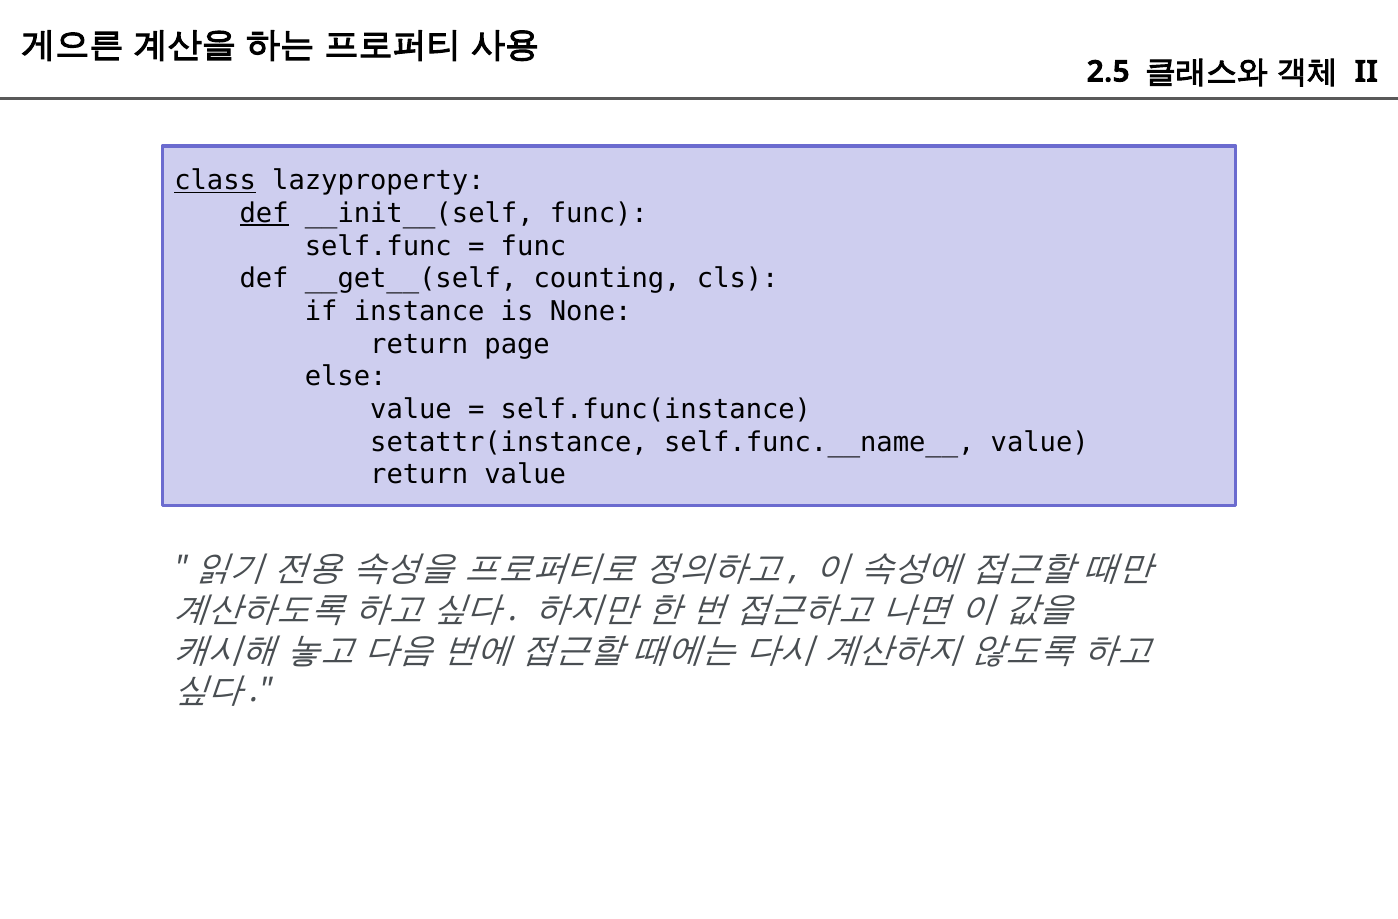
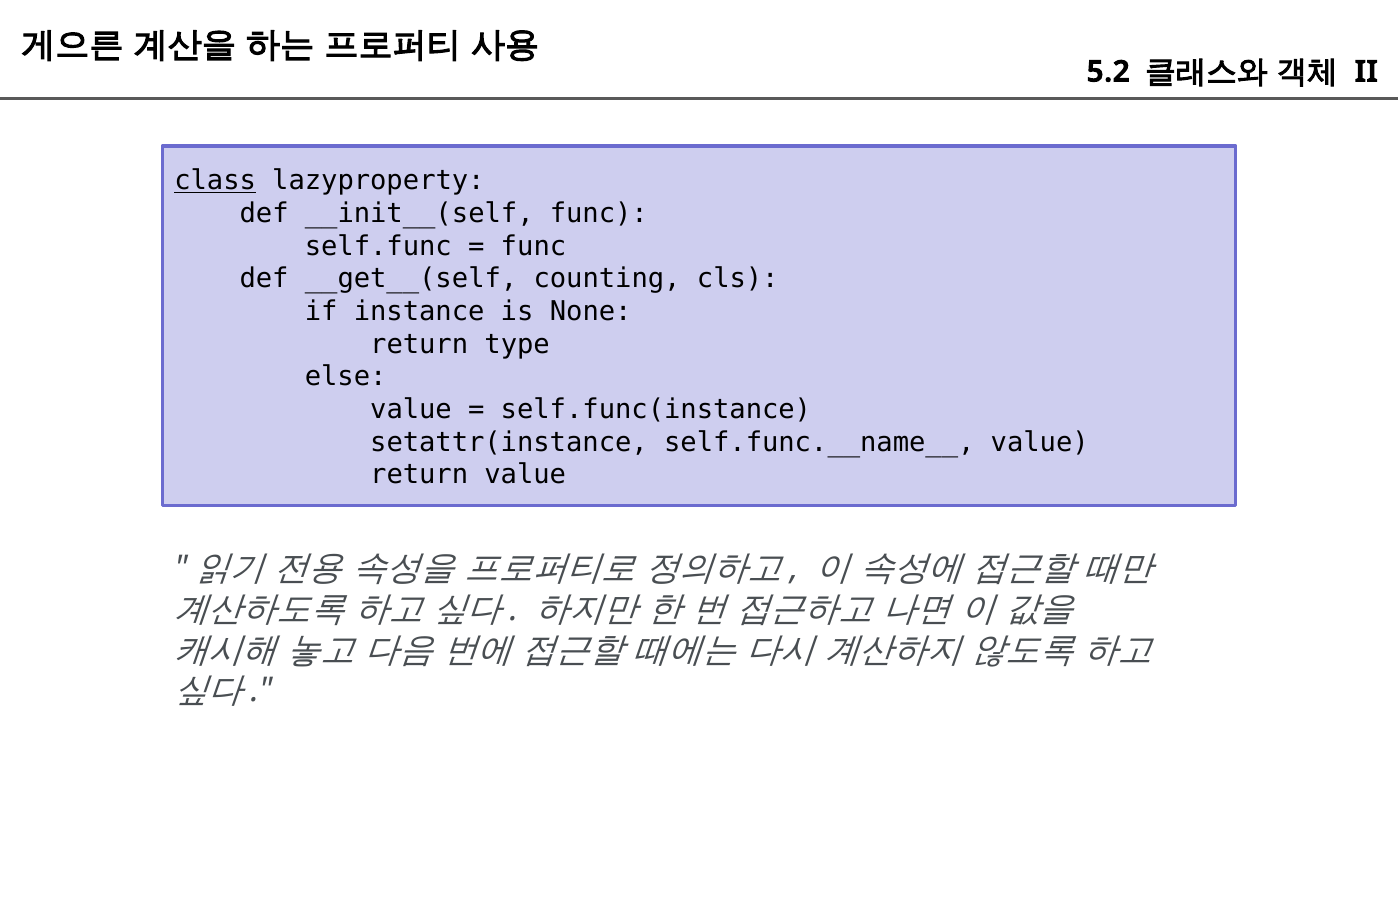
2.5: 2.5 -> 5.2
def at (264, 213) underline: present -> none
page: page -> type
